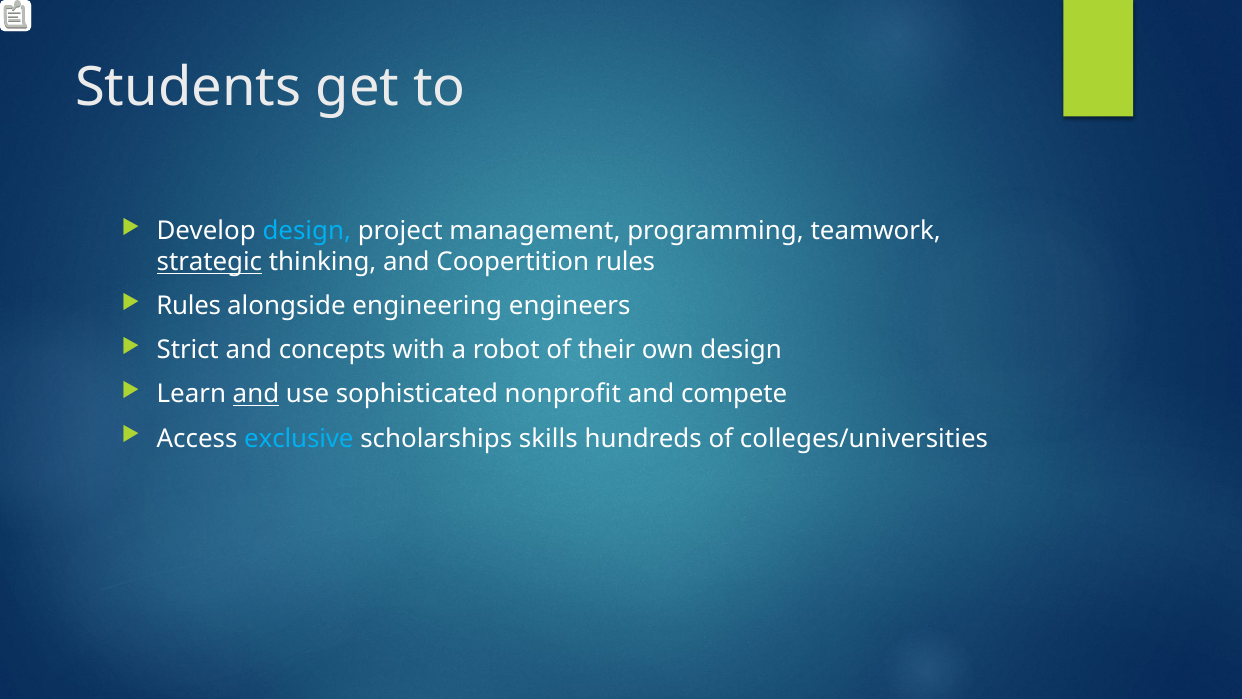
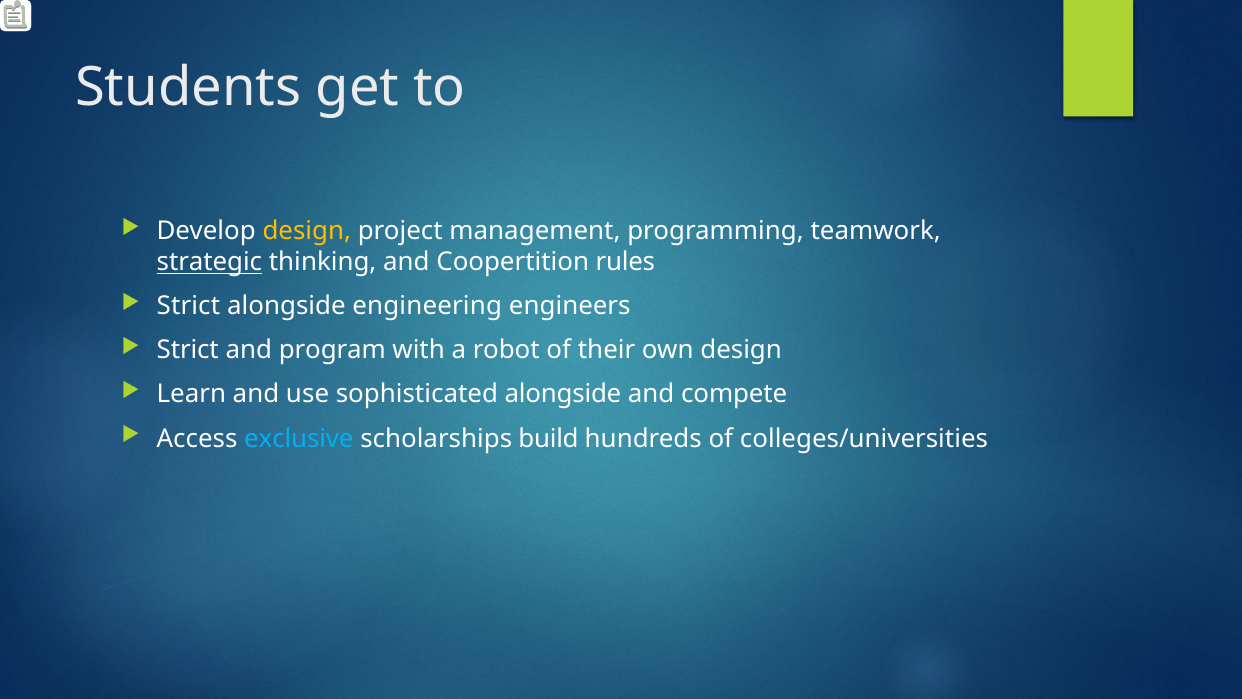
design at (307, 231) colour: light blue -> yellow
Rules at (189, 306): Rules -> Strict
concepts: concepts -> program
and at (256, 394) underline: present -> none
sophisticated nonprofit: nonprofit -> alongside
skills: skills -> build
